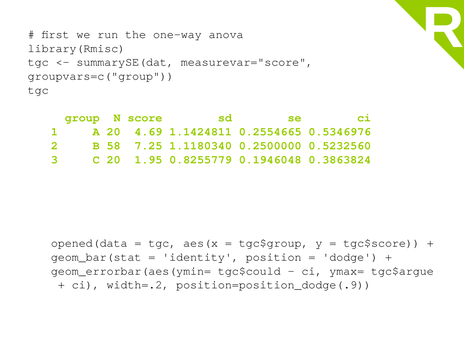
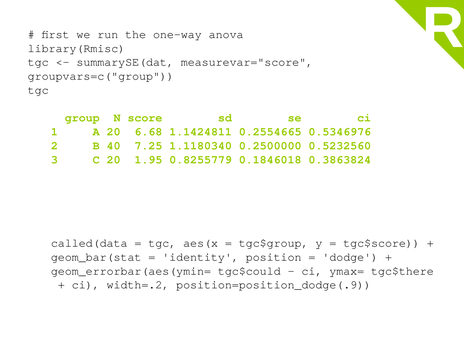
4.69: 4.69 -> 6.68
58: 58 -> 40
0.1946048: 0.1946048 -> 0.1846018
opened(data: opened(data -> called(data
tgc$argue: tgc$argue -> tgc$there
